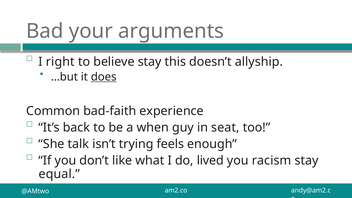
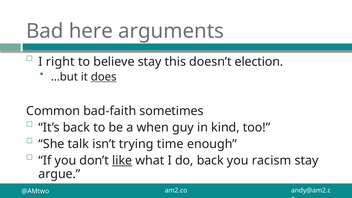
your: your -> here
allyship: allyship -> election
experience: experience -> sometimes
seat: seat -> kind
feels: feels -> time
like underline: none -> present
do lived: lived -> back
equal: equal -> argue
